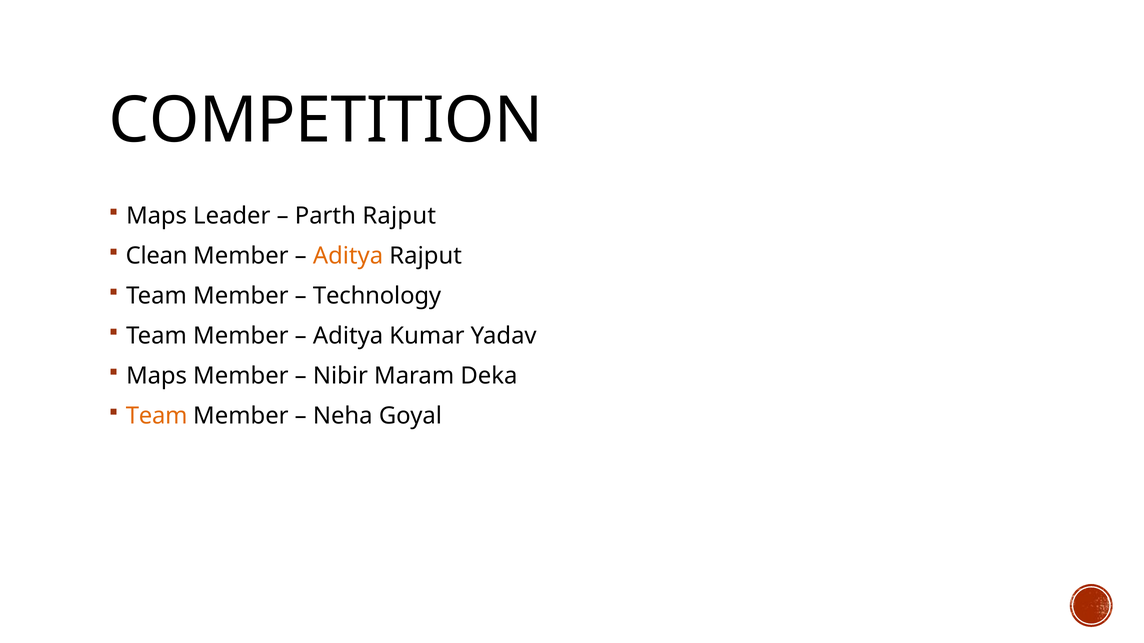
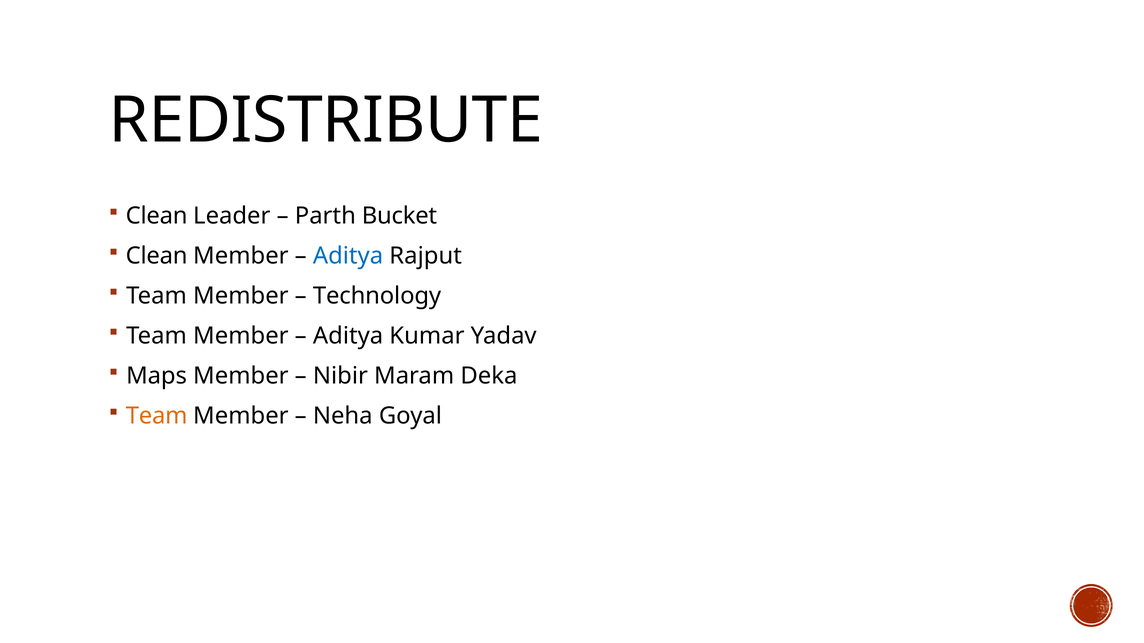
COMPETITION: COMPETITION -> REDISTRIBUTE
Maps at (157, 216): Maps -> Clean
Parth Rajput: Rajput -> Bucket
Aditya at (348, 256) colour: orange -> blue
